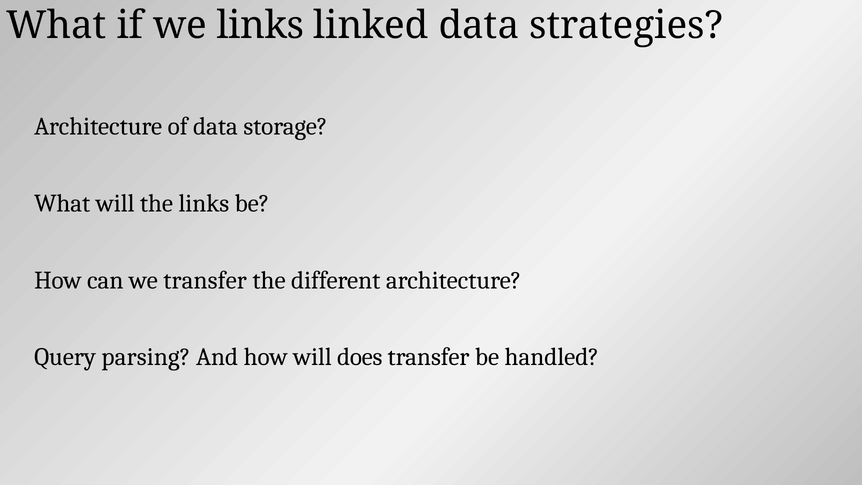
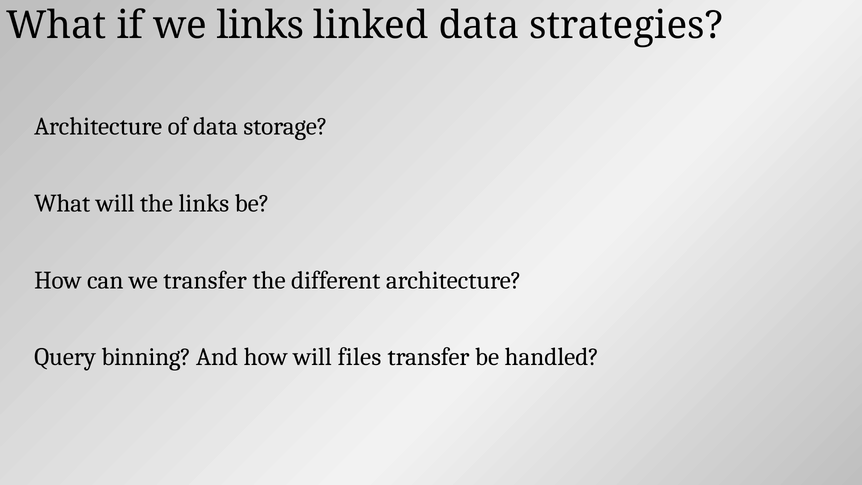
parsing: parsing -> binning
does: does -> files
